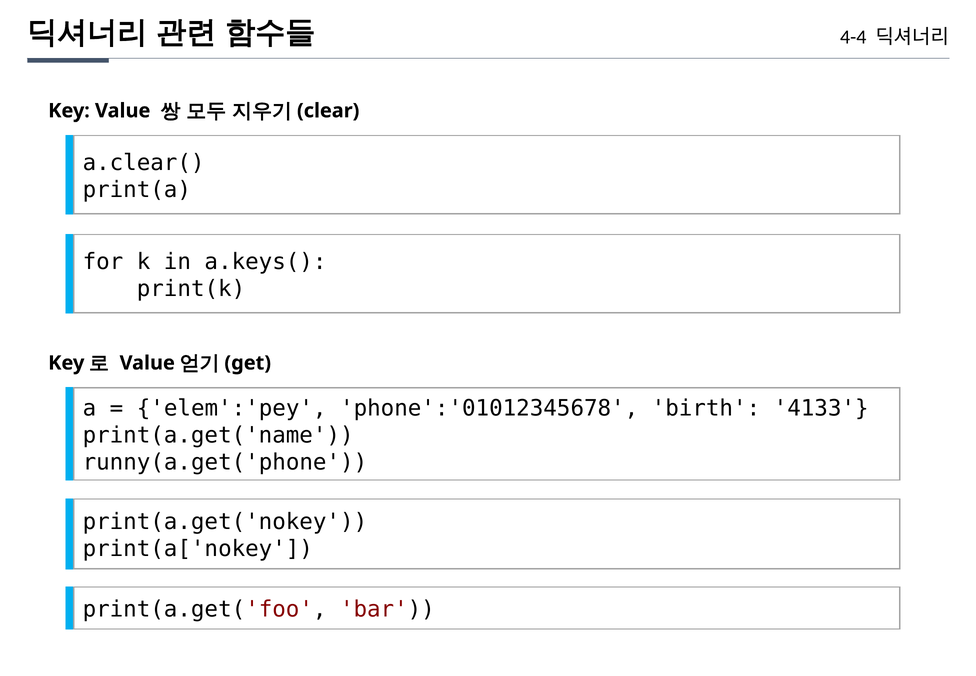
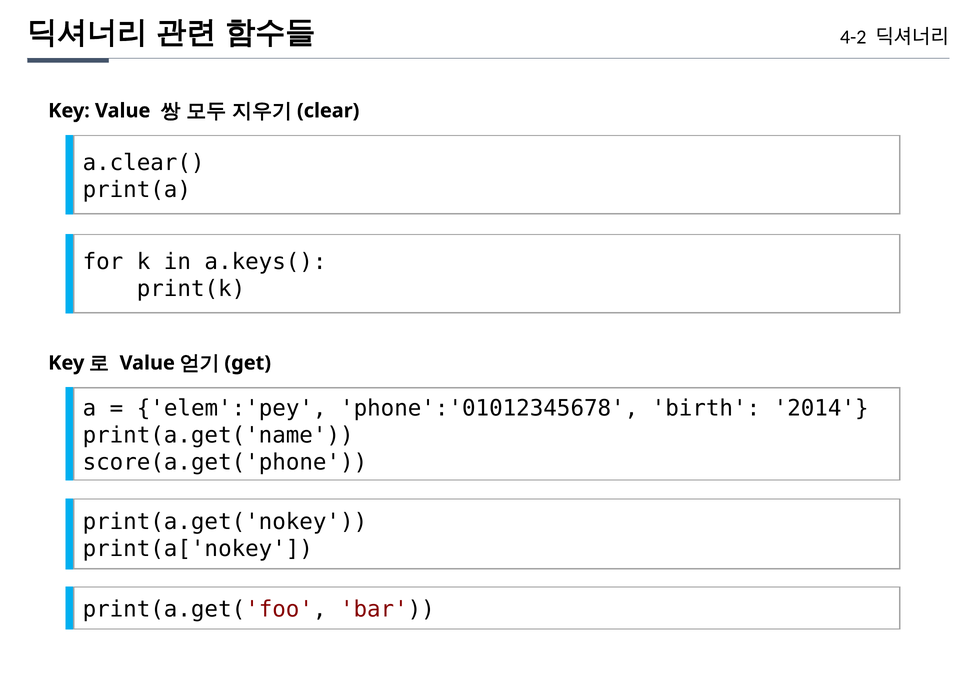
4-4: 4-4 -> 4-2
4133: 4133 -> 2014
runny(a.get('phone: runny(a.get('phone -> score(a.get('phone
